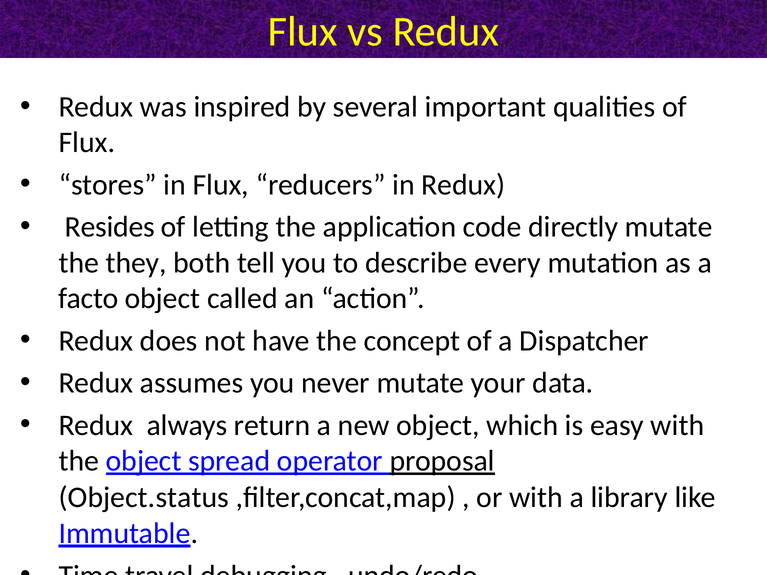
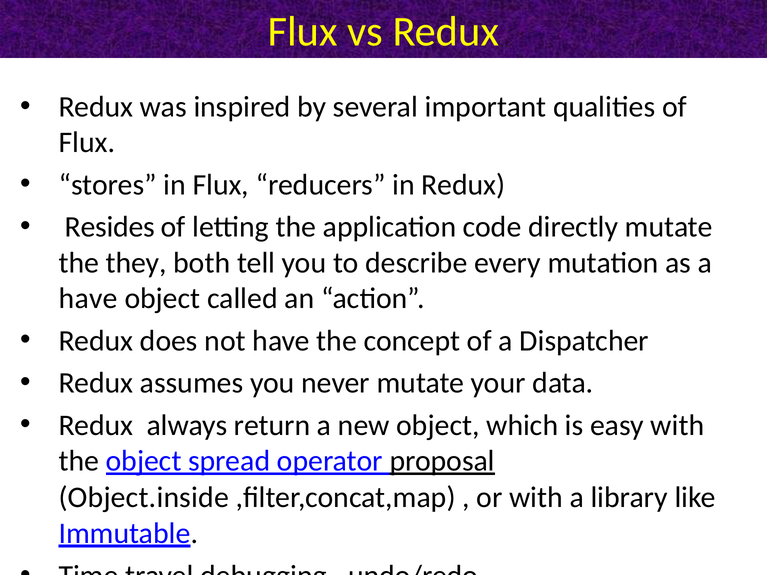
facto at (88, 299): facto -> have
Object.status: Object.status -> Object.inside
